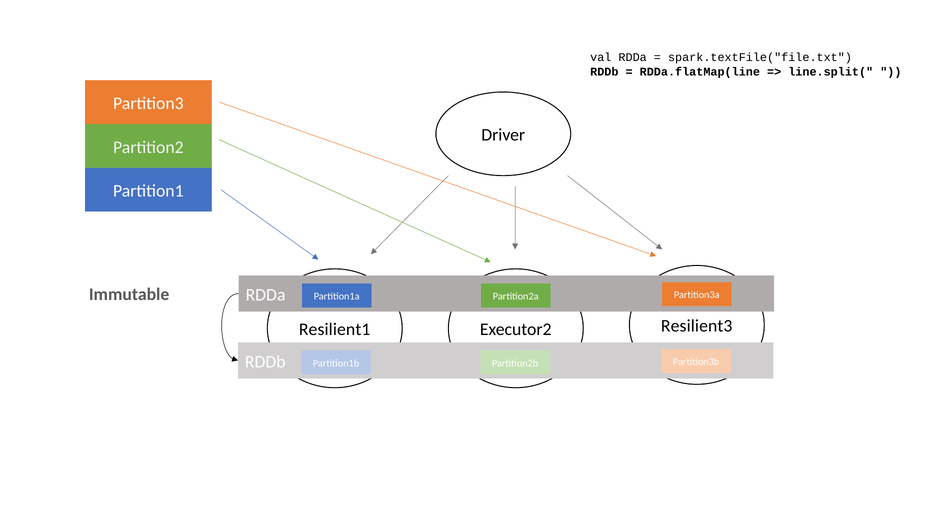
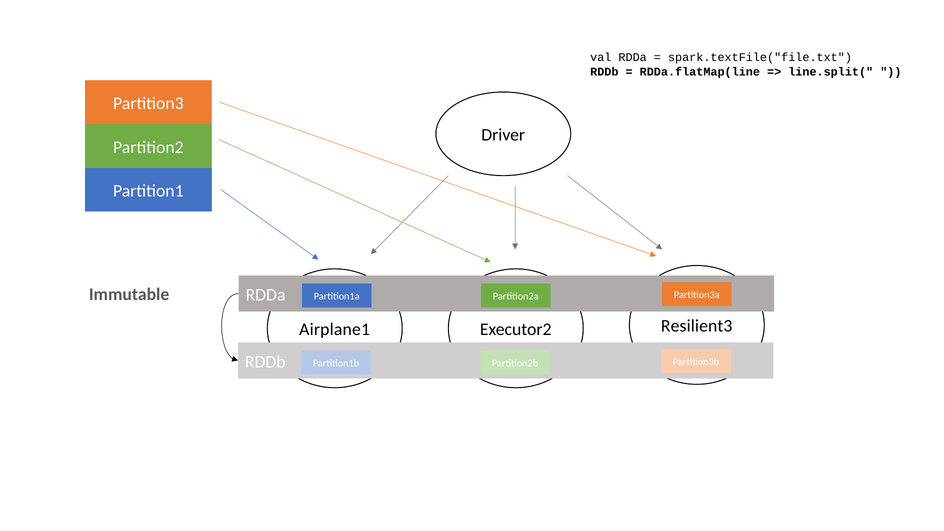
Resilient1: Resilient1 -> Airplane1
